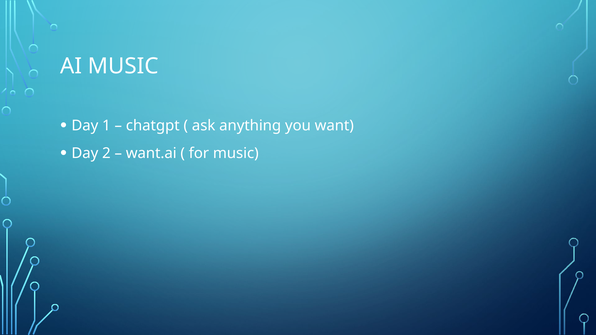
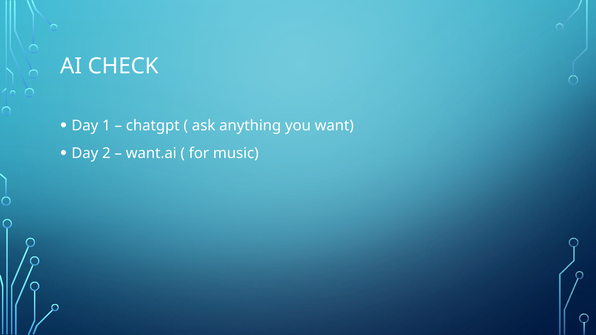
AI MUSIC: MUSIC -> CHECK
